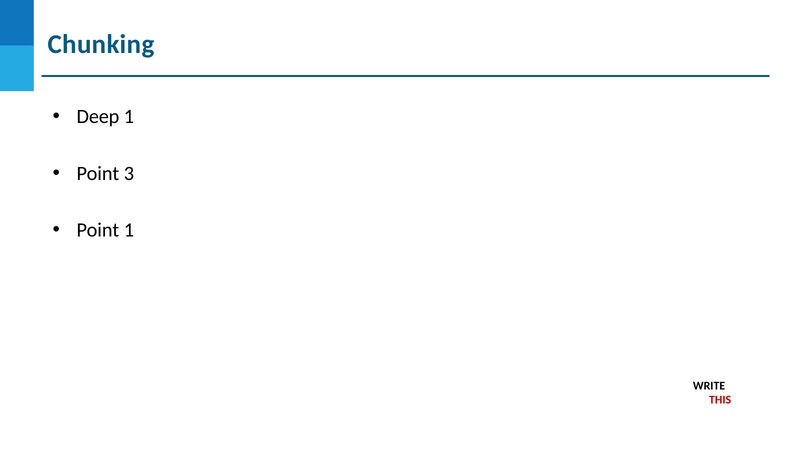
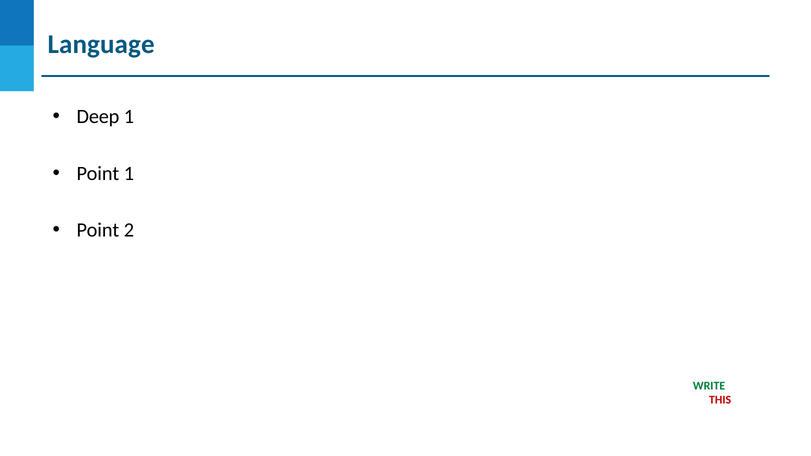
Chunking: Chunking -> Language
Point 3: 3 -> 1
Point 1: 1 -> 2
WRITE colour: black -> green
